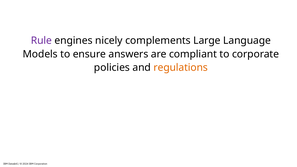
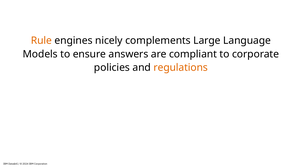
Rule colour: purple -> orange
